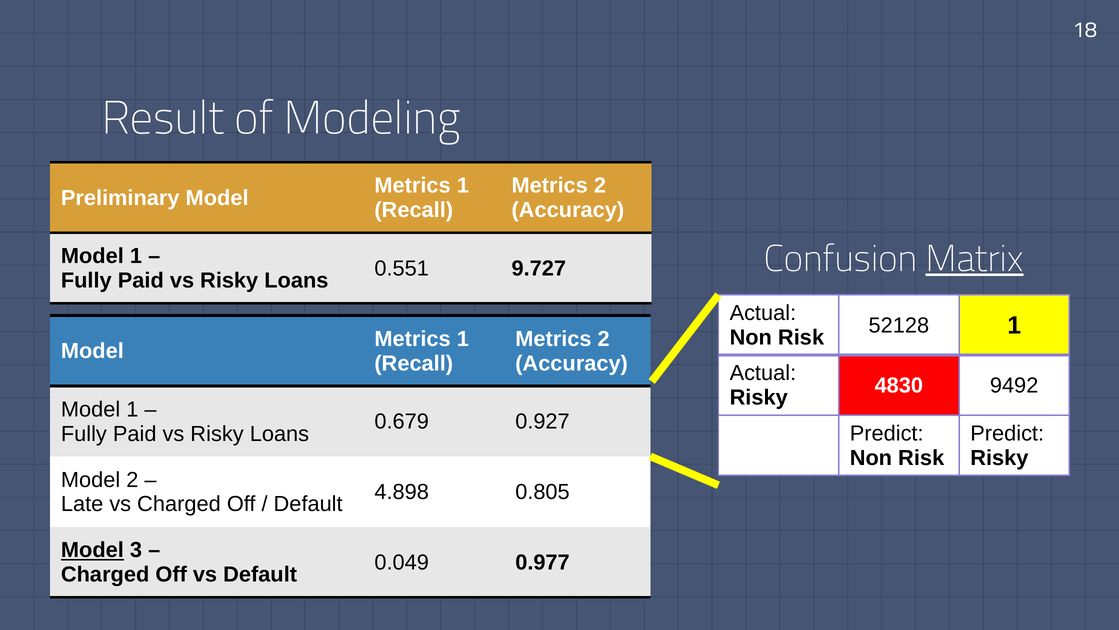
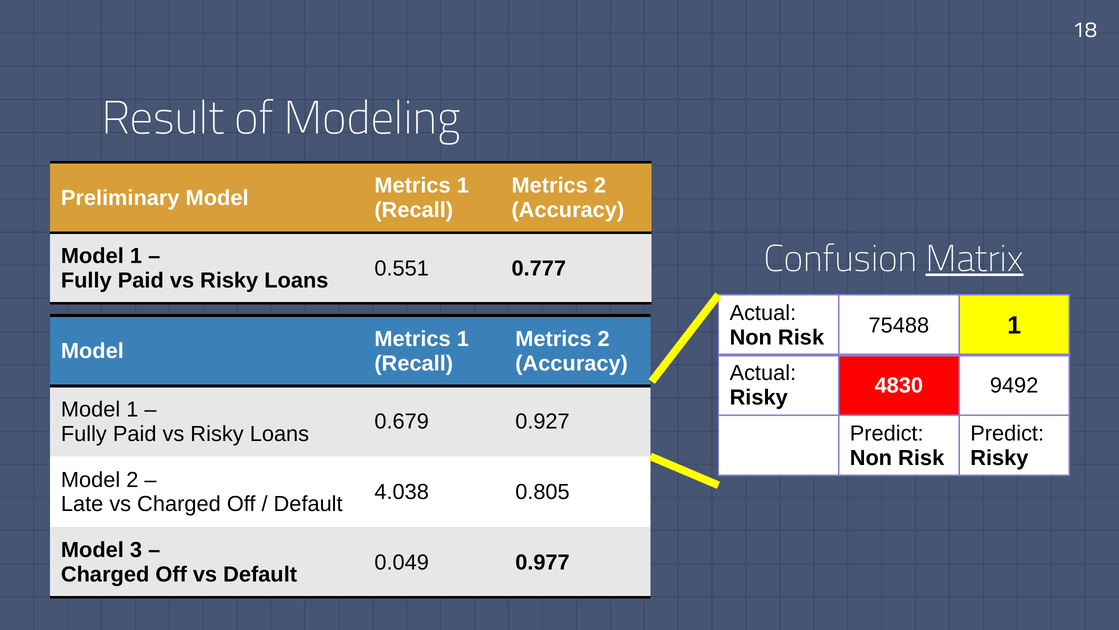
9.727: 9.727 -> 0.777
52128: 52128 -> 75488
4.898: 4.898 -> 4.038
Model at (92, 550) underline: present -> none
